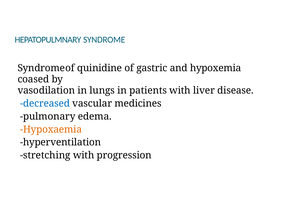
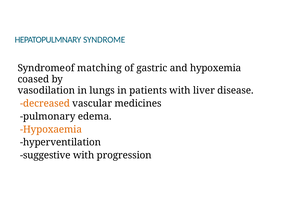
quinidine: quinidine -> matching
decreased colour: blue -> orange
stretching: stretching -> suggestive
